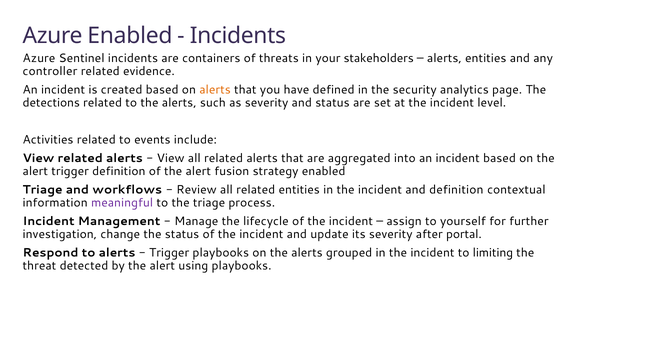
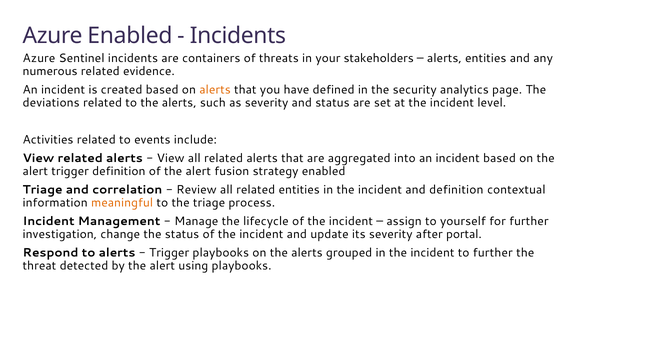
controller: controller -> numerous
detections: detections -> deviations
workflows: workflows -> correlation
meaningful colour: purple -> orange
to limiting: limiting -> further
